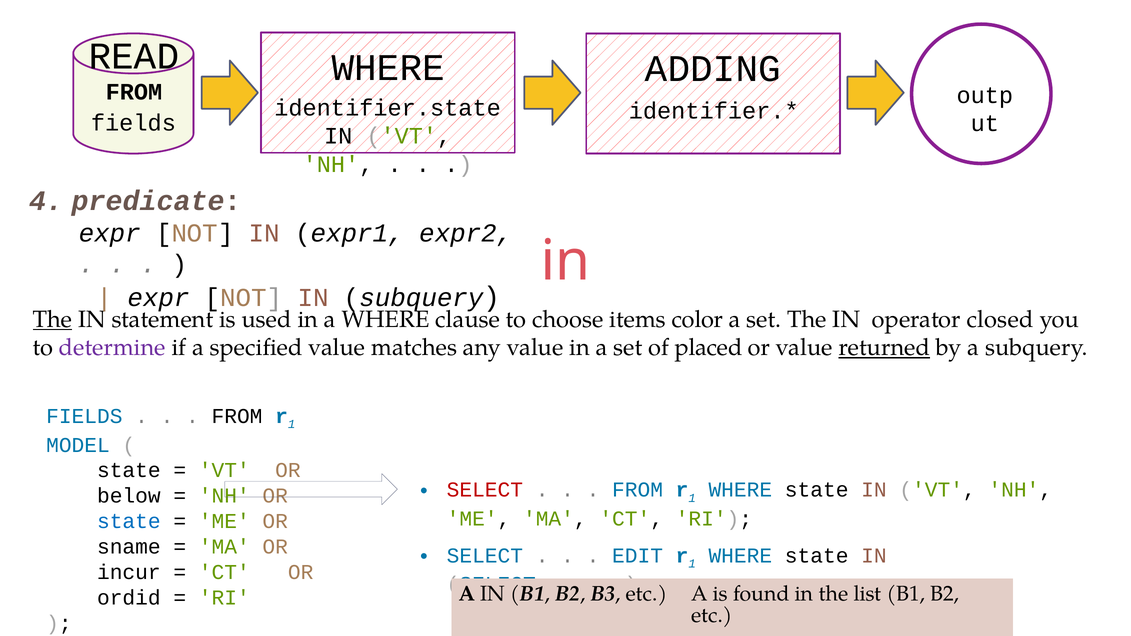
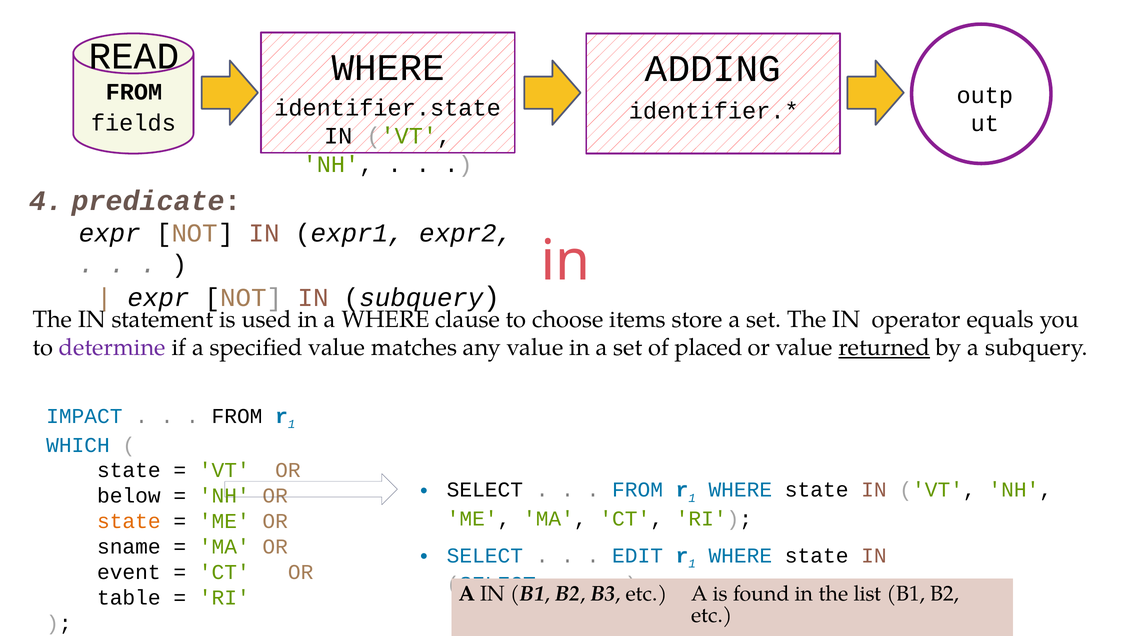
The at (52, 319) underline: present -> none
color: color -> store
closed: closed -> equals
FIELDS at (84, 416): FIELDS -> IMPACT
MODEL: MODEL -> WHICH
SELECT at (485, 490) colour: red -> black
state at (129, 521) colour: blue -> orange
incur: incur -> event
ordid: ordid -> table
